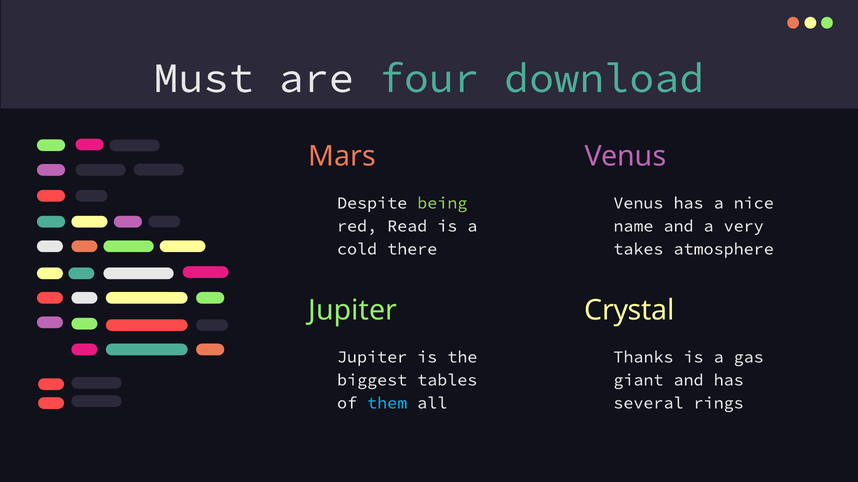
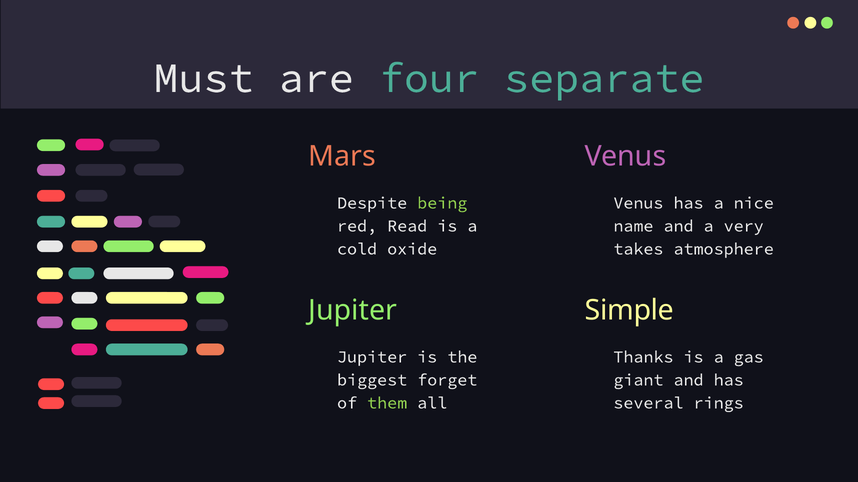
download: download -> separate
there: there -> oxide
Crystal: Crystal -> Simple
tables: tables -> forget
them colour: light blue -> light green
